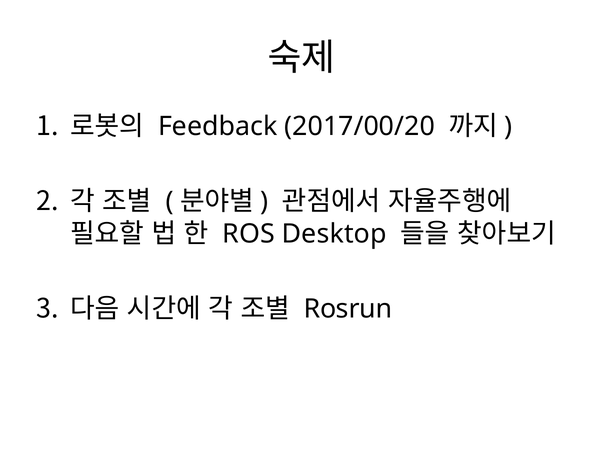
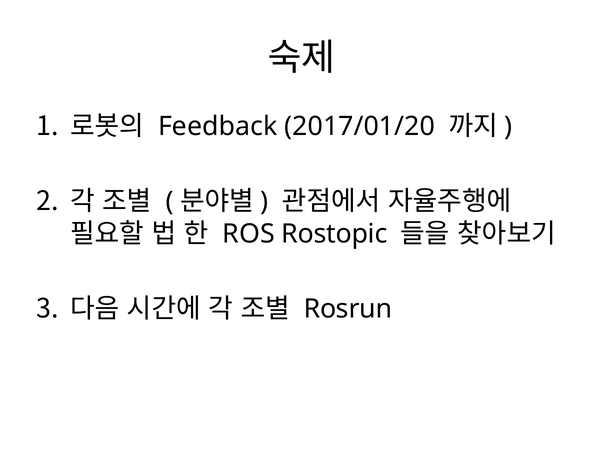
2017/00/20: 2017/00/20 -> 2017/01/20
Desktop: Desktop -> Rostopic
